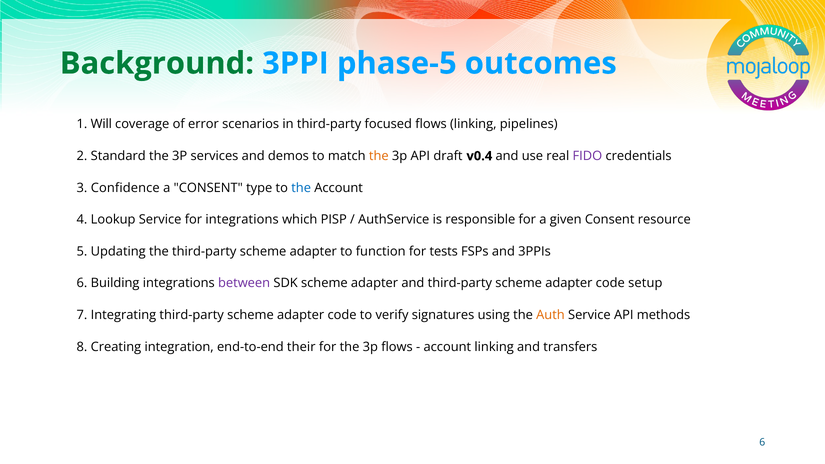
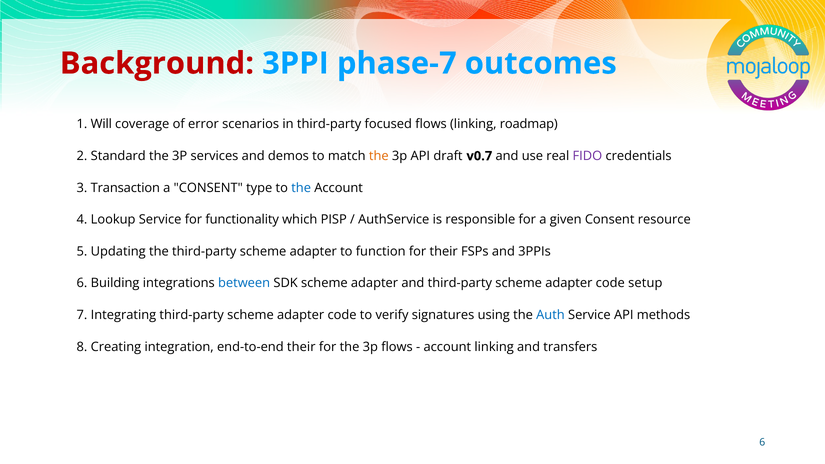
Background colour: green -> red
phase-5: phase-5 -> phase-7
pipelines: pipelines -> roadmap
v0.4: v0.4 -> v0.7
Confidence: Confidence -> Transaction
for integrations: integrations -> functionality
for tests: tests -> their
between colour: purple -> blue
Auth colour: orange -> blue
